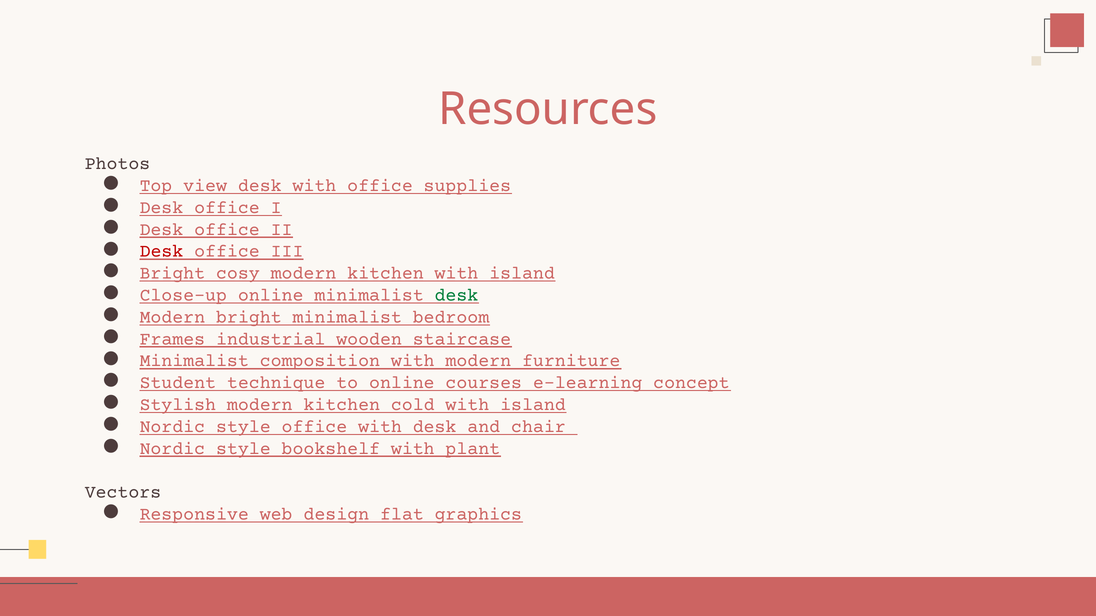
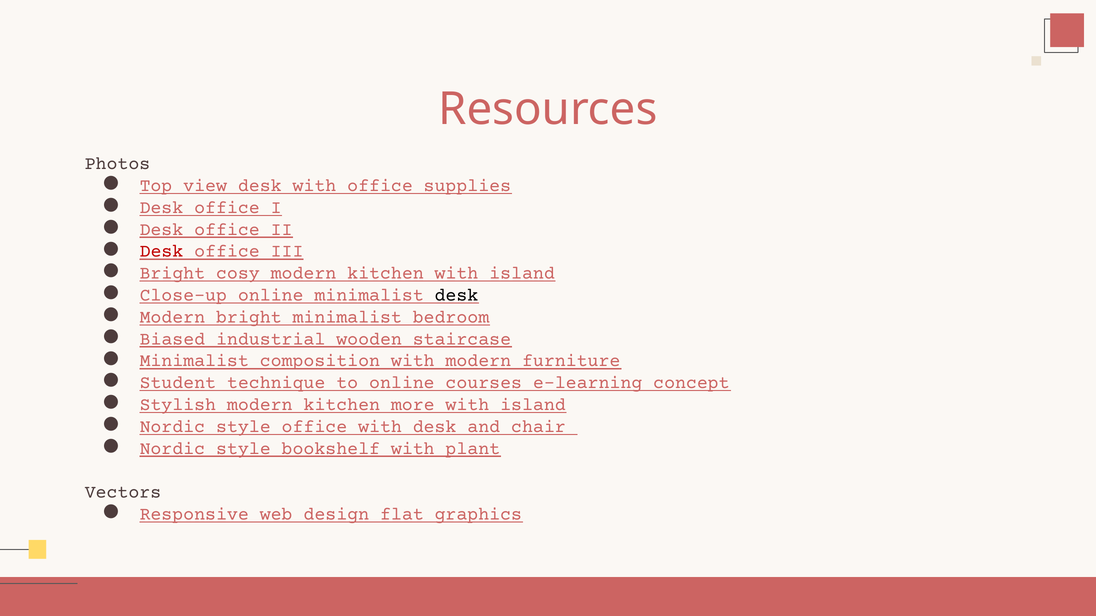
desk at (456, 295) colour: green -> black
Frames: Frames -> Biased
cold: cold -> more
